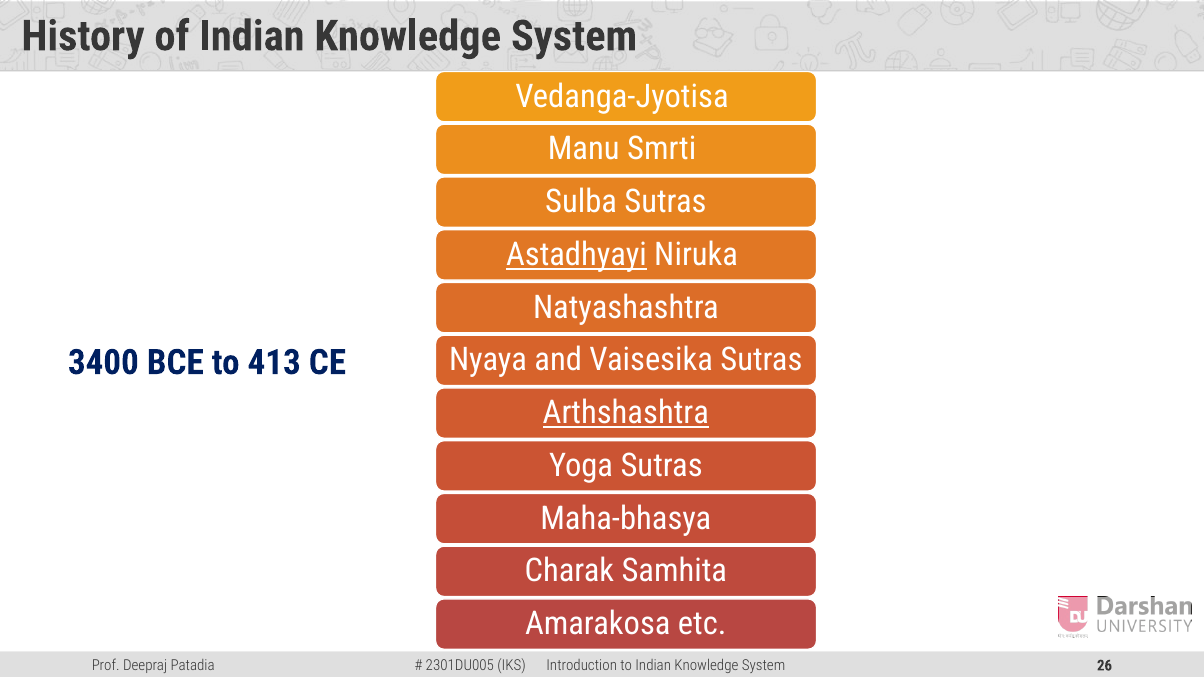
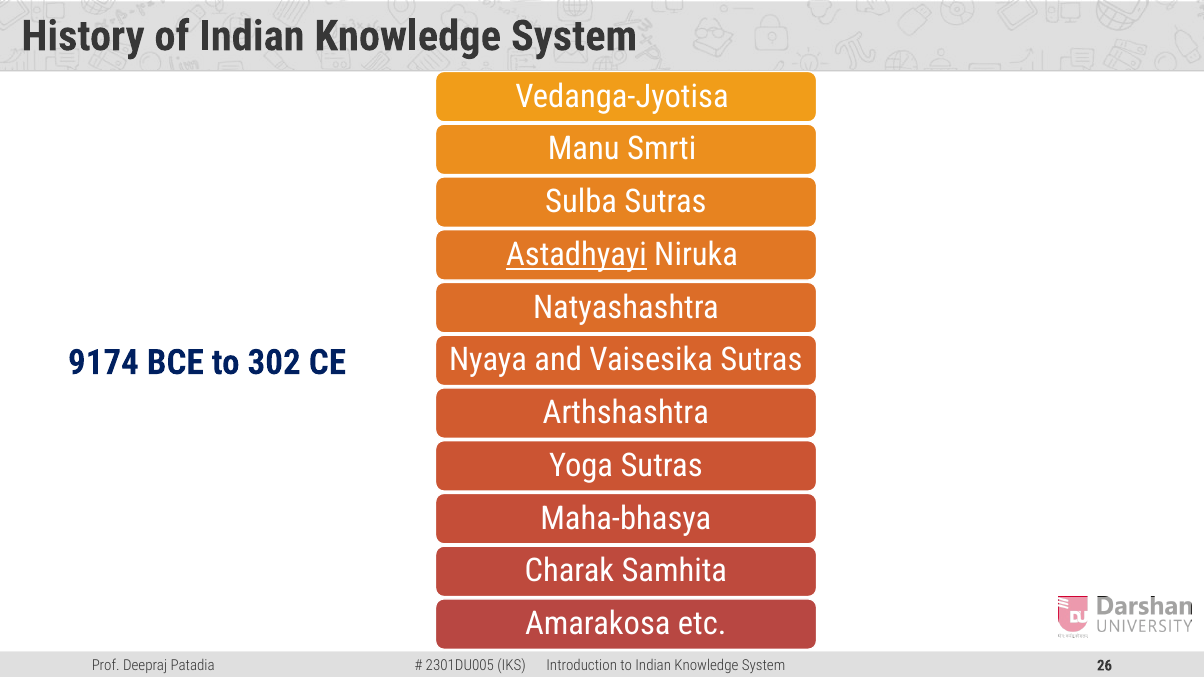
3400: 3400 -> 9174
413: 413 -> 302
Arthshashtra underline: present -> none
